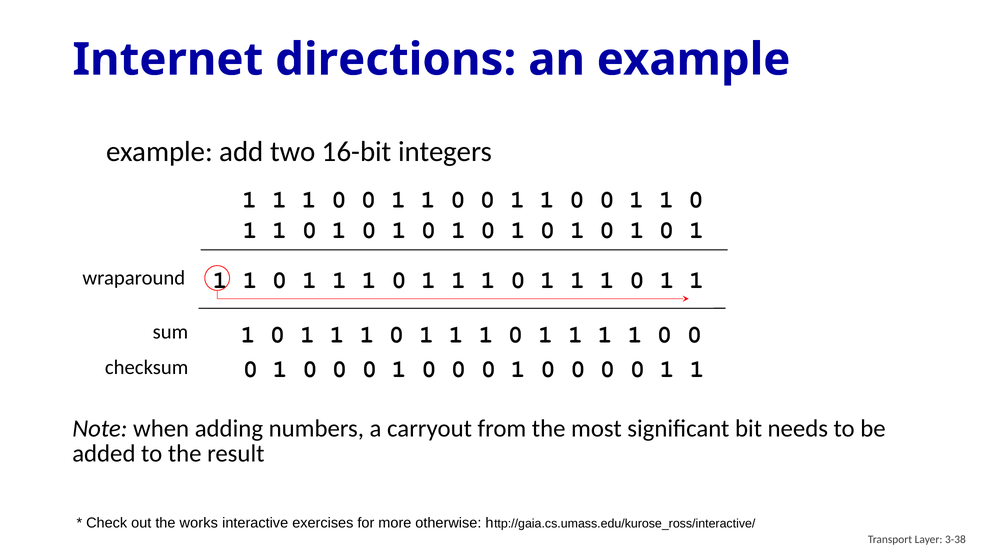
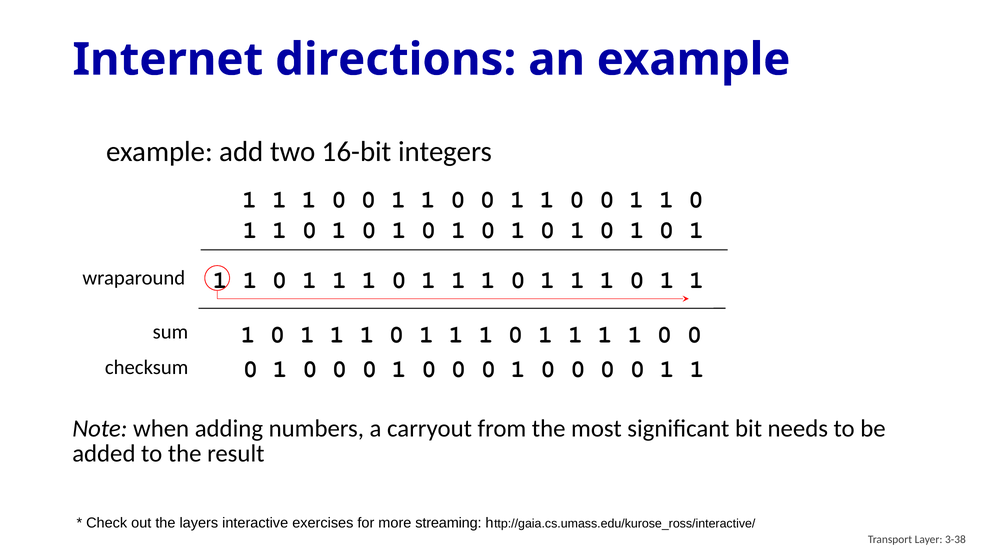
works: works -> layers
otherwise: otherwise -> streaming
